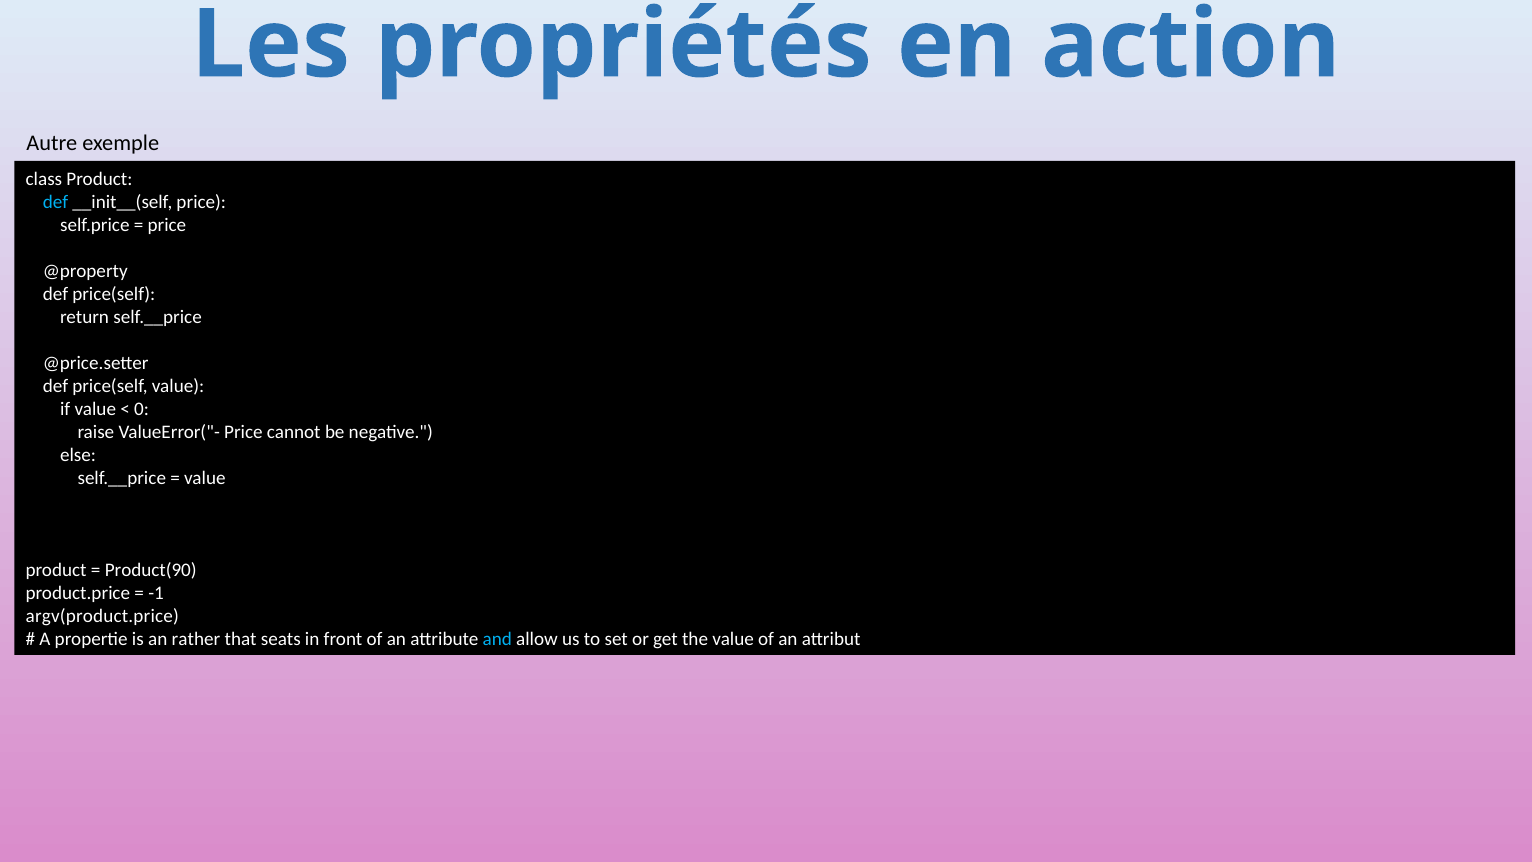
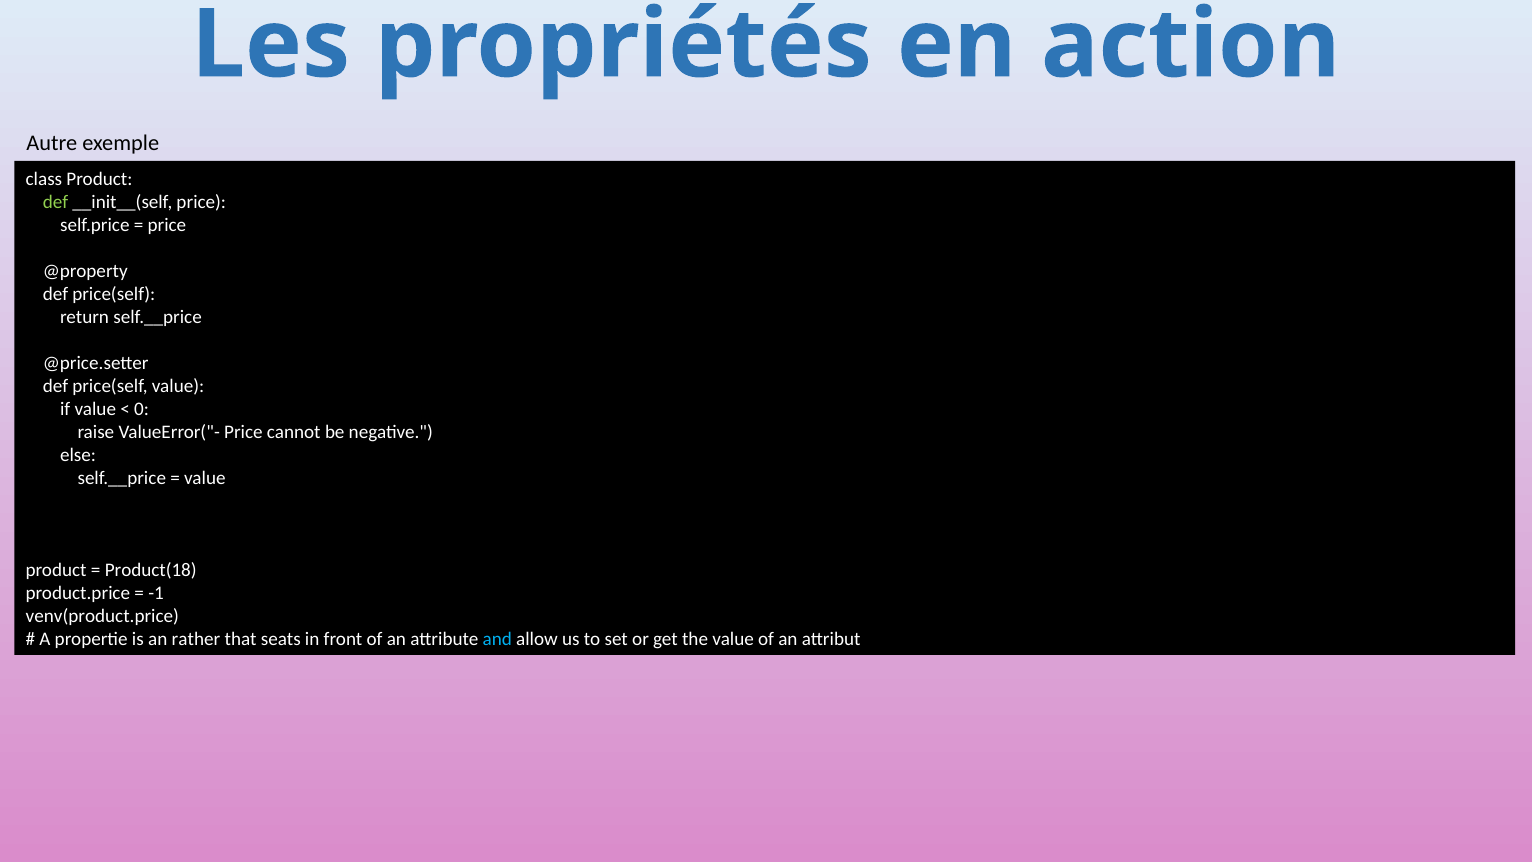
def at (56, 202) colour: light blue -> light green
Product(90: Product(90 -> Product(18
argv(product.price: argv(product.price -> venv(product.price
